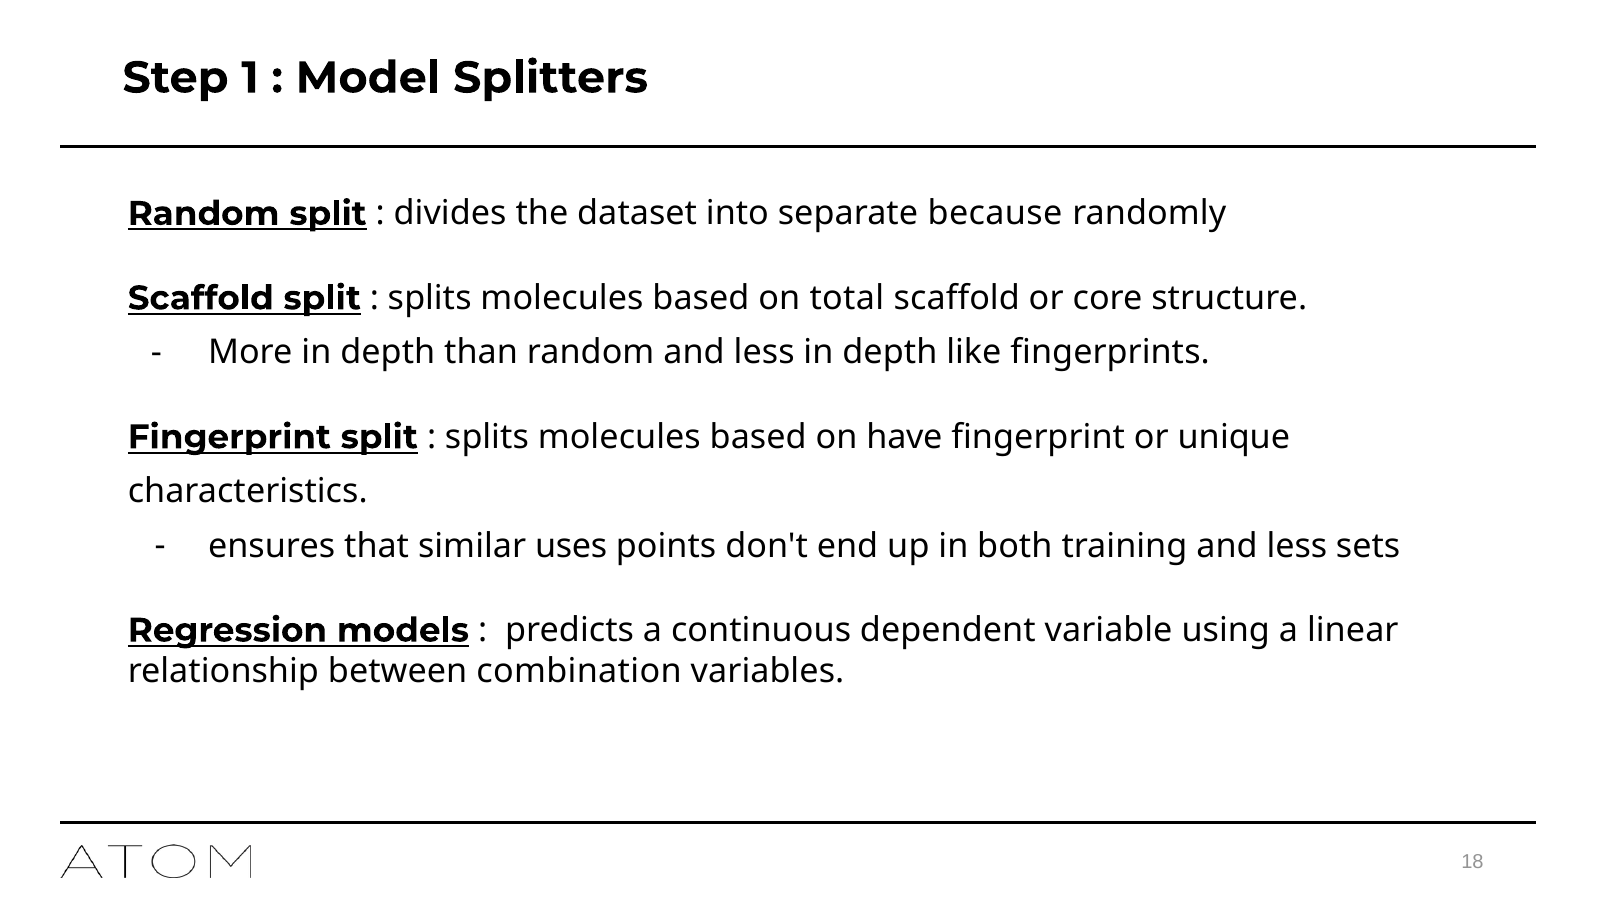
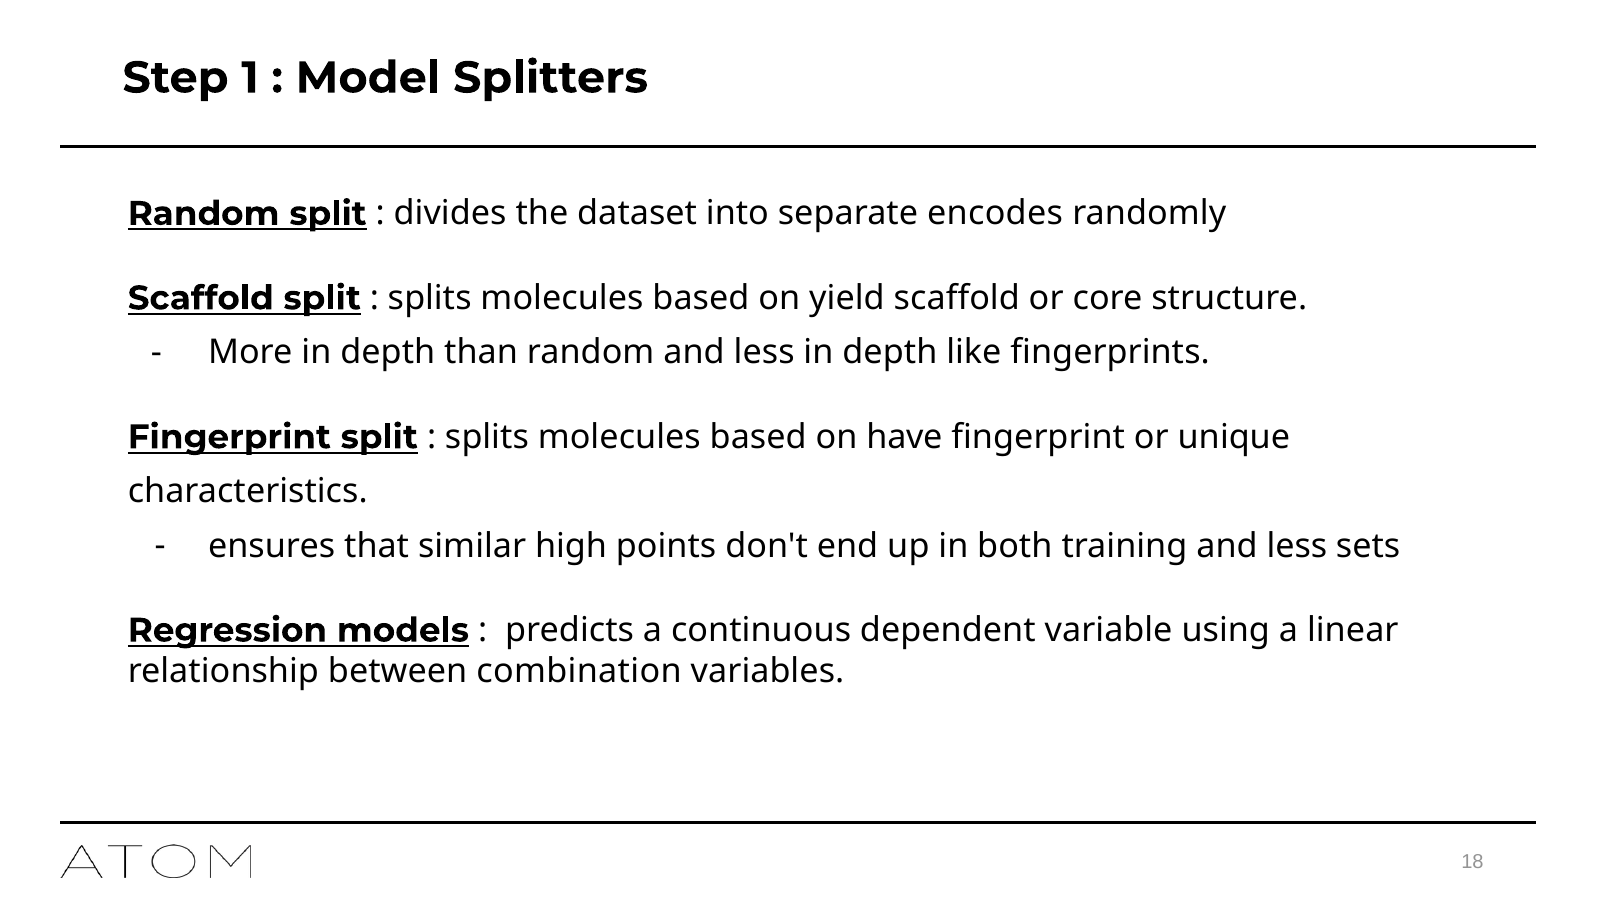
because: because -> encodes
total: total -> yield
uses: uses -> high
